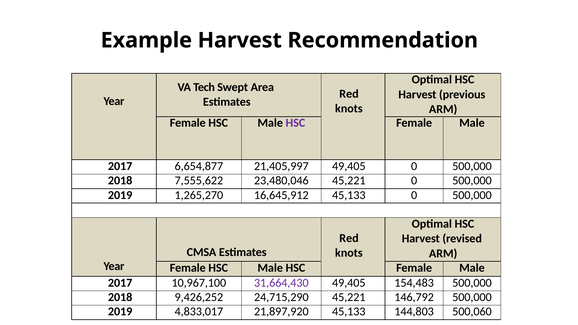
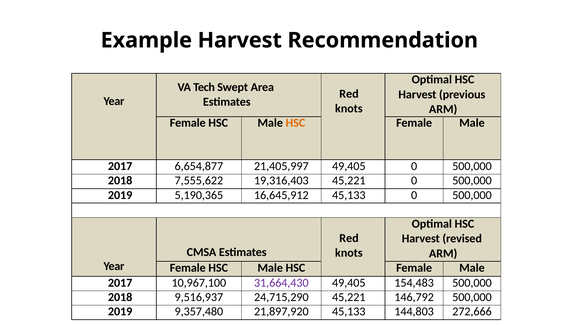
HSC at (295, 123) colour: purple -> orange
23,480,046: 23,480,046 -> 19,316,403
1,265,270: 1,265,270 -> 5,190,365
9,426,252: 9,426,252 -> 9,516,937
4,833,017: 4,833,017 -> 9,357,480
500,060: 500,060 -> 272,666
